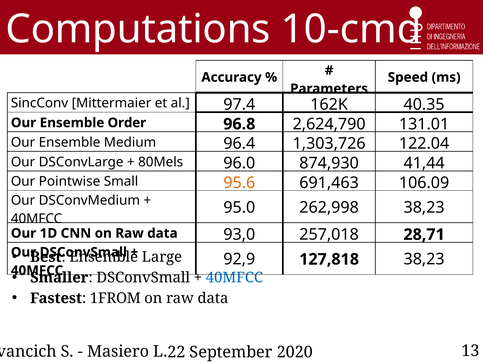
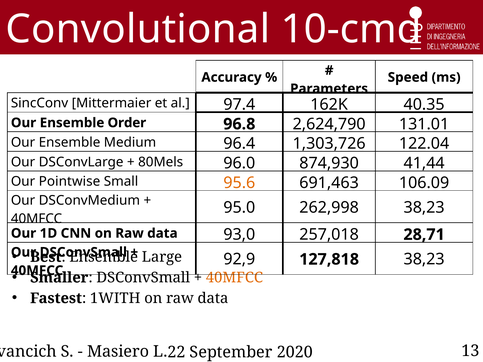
Computations: Computations -> Convolutional
40MFCC at (234, 278) colour: blue -> orange
1FROM: 1FROM -> 1WITH
